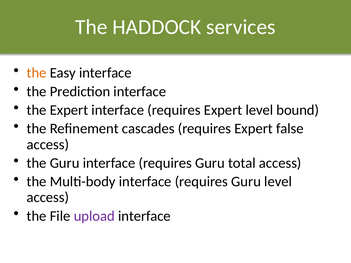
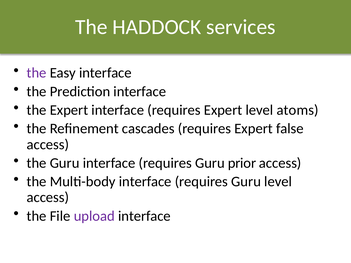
the at (37, 73) colour: orange -> purple
bound: bound -> atoms
total: total -> prior
